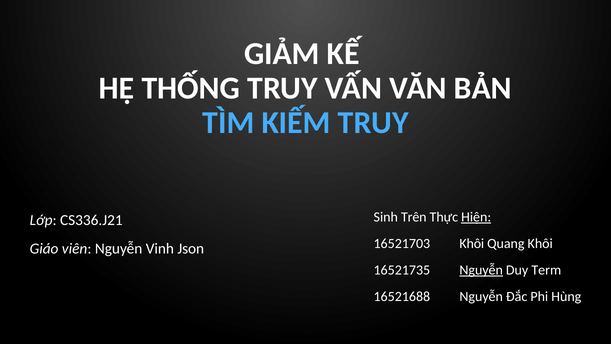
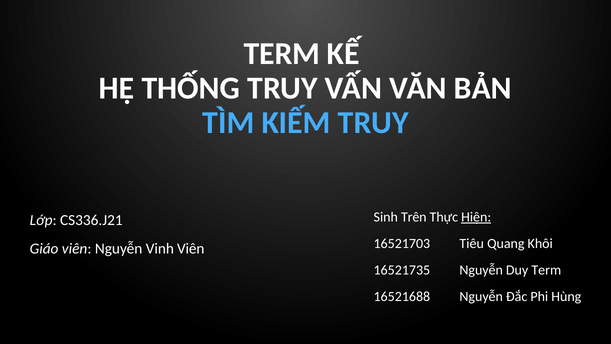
GIẢM at (282, 54): GIẢM -> TERM
16521703 Khôi: Khôi -> Tiêu
Vinh Json: Json -> Viên
Nguyễn at (481, 270) underline: present -> none
